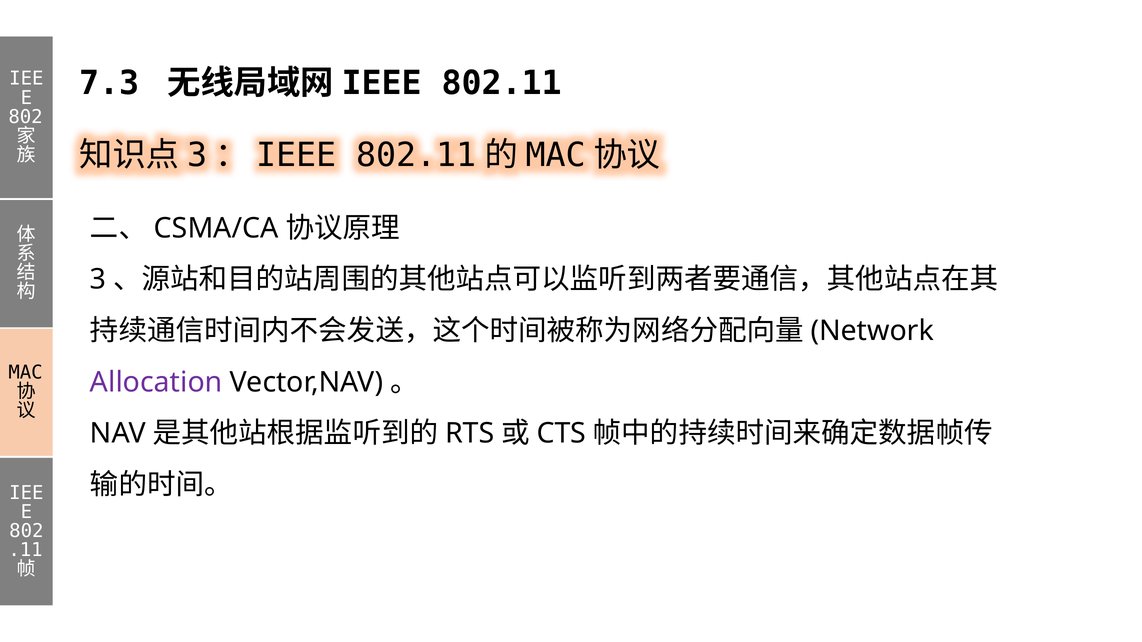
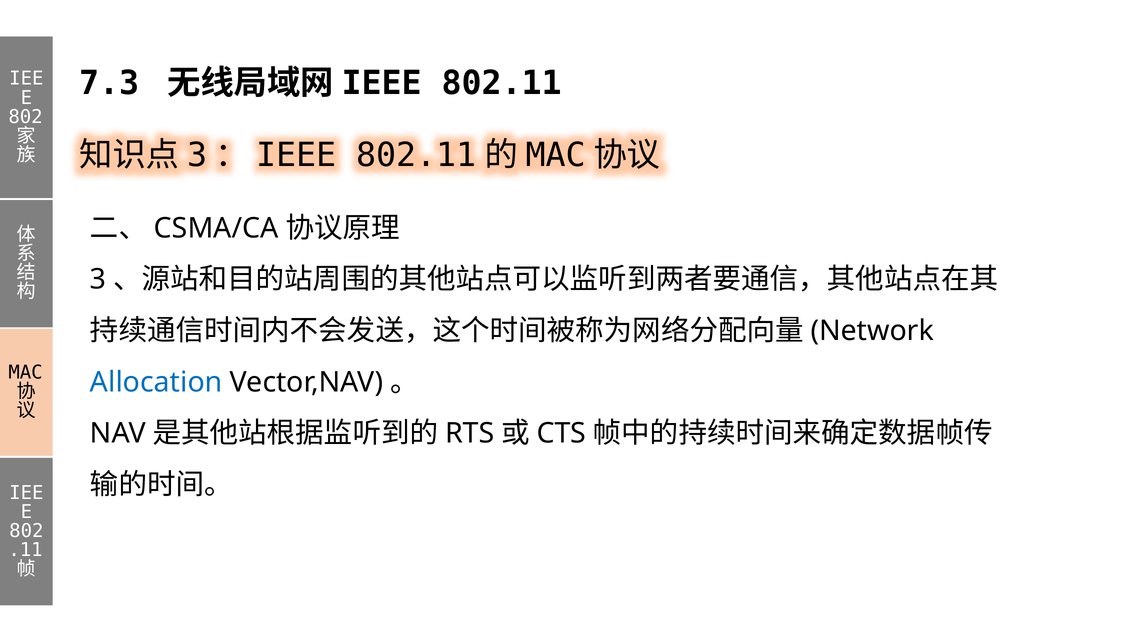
Allocation colour: purple -> blue
